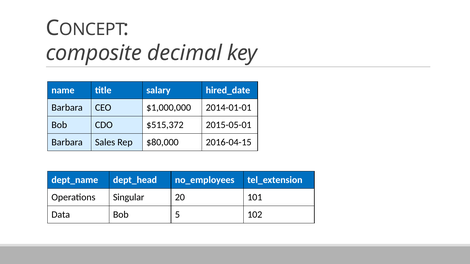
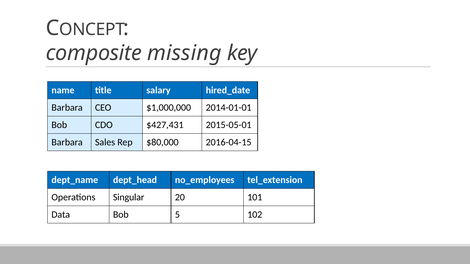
decimal: decimal -> missing
$515,372: $515,372 -> $427,431
